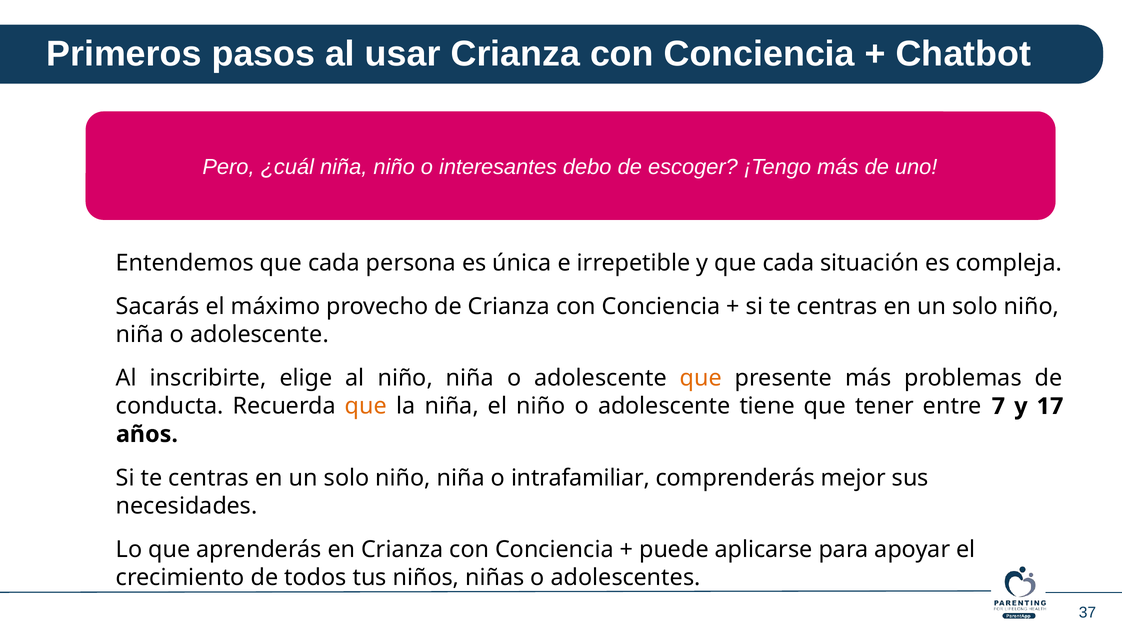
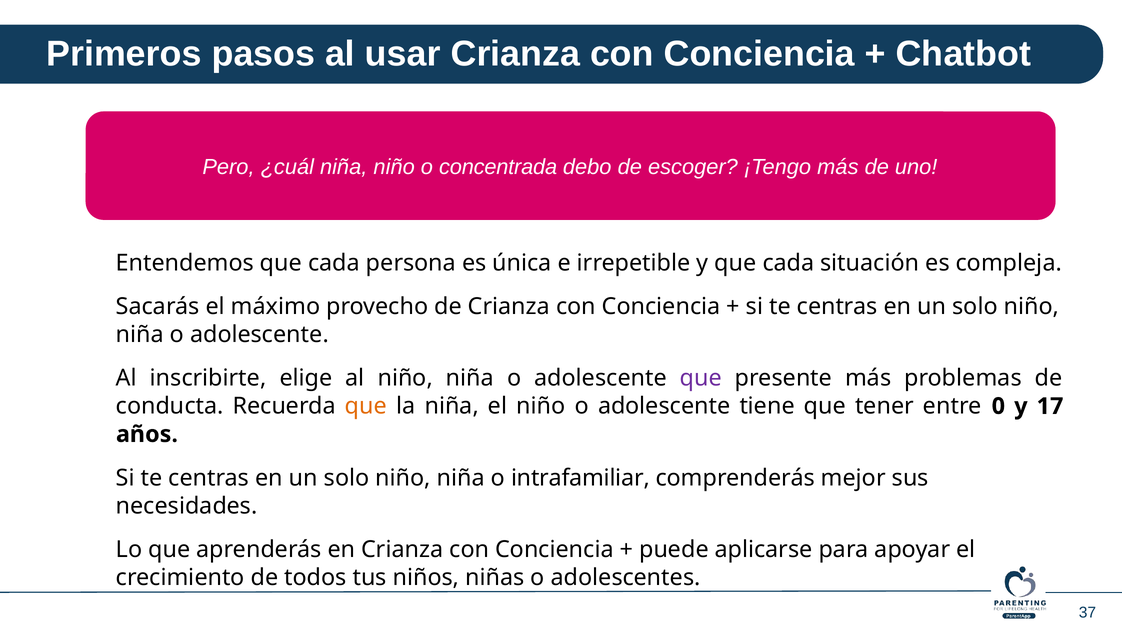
interesantes: interesantes -> concentrada
que at (701, 378) colour: orange -> purple
7: 7 -> 0
